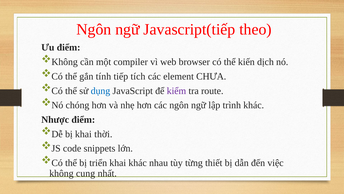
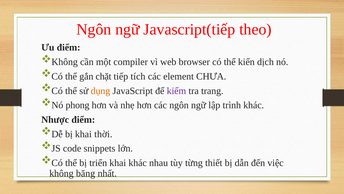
tính: tính -> chặt
dụng colour: blue -> orange
route: route -> trang
chóng: chóng -> phong
cung: cung -> băng
